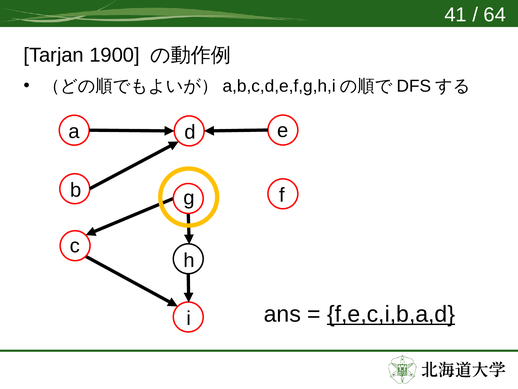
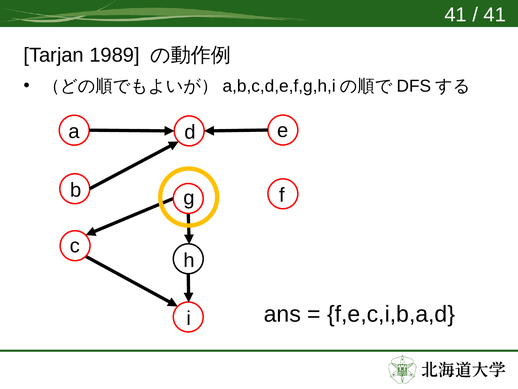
64 at (495, 15): 64 -> 41
1900: 1900 -> 1989
f,e,c,i,b,a,d underline: present -> none
